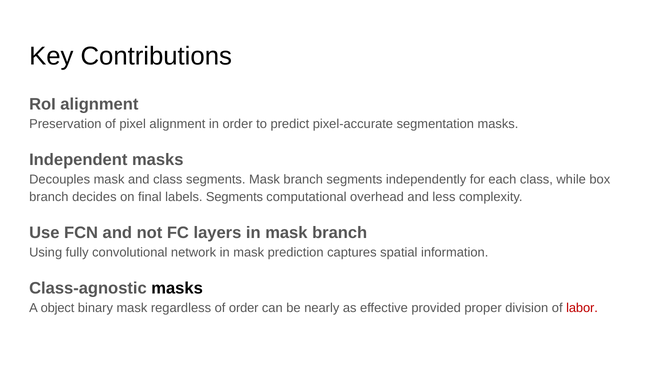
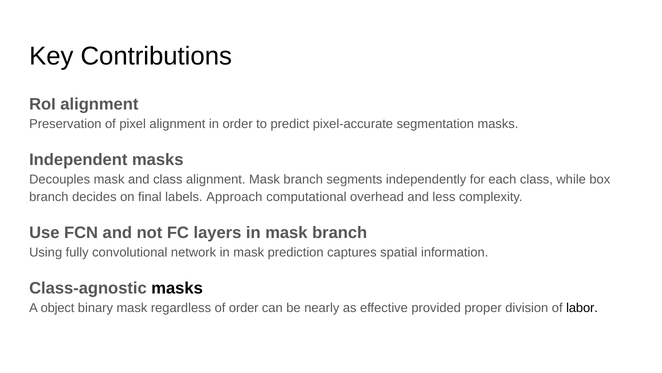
class segments: segments -> alignment
labels Segments: Segments -> Approach
labor colour: red -> black
